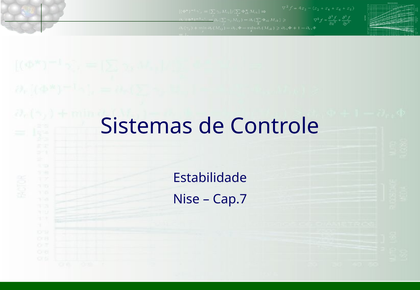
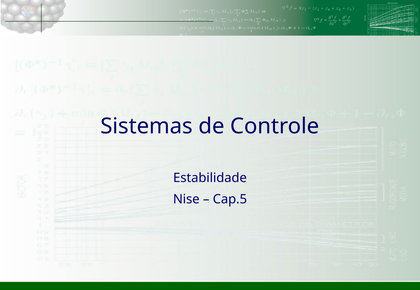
Cap.7: Cap.7 -> Cap.5
